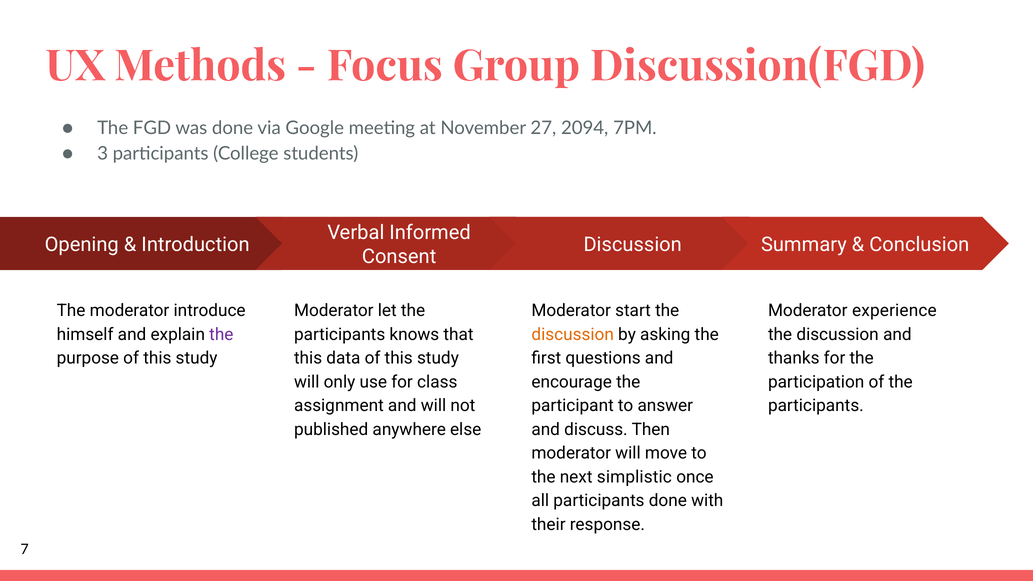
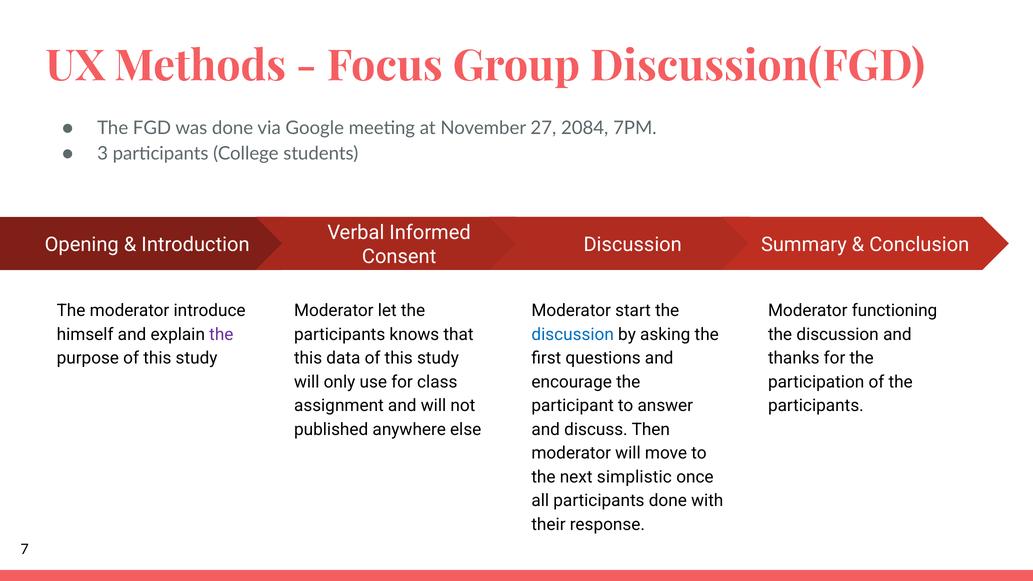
2094: 2094 -> 2084
experience: experience -> functioning
discussion at (573, 334) colour: orange -> blue
